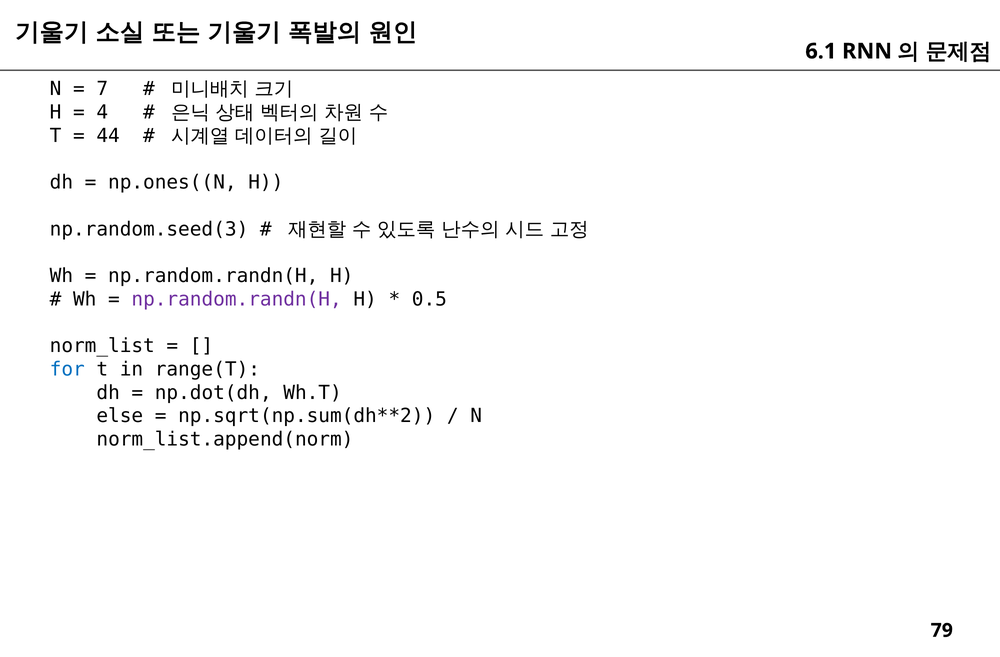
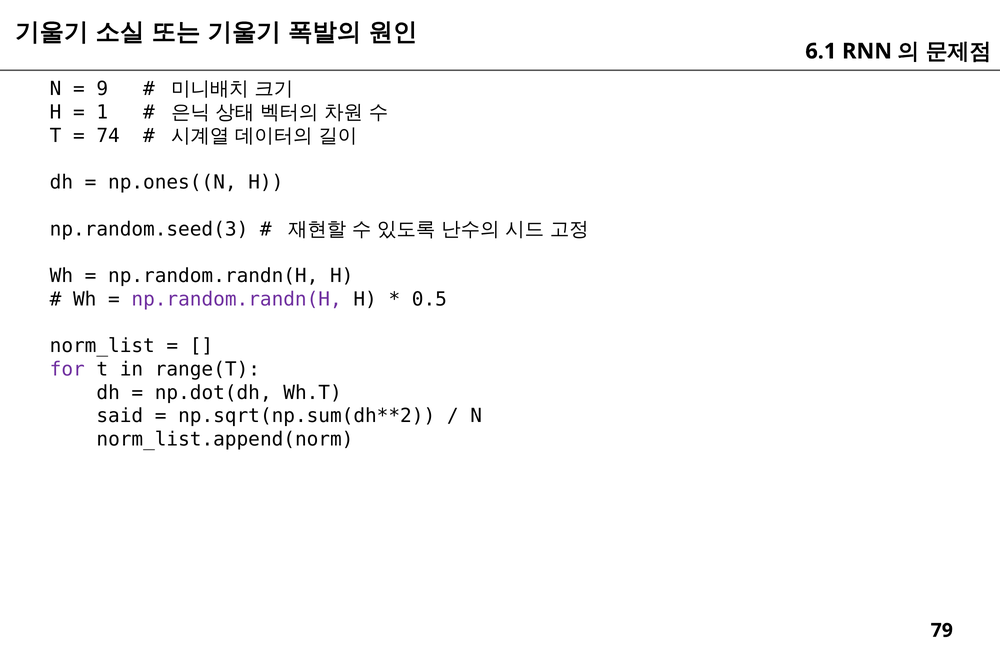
7: 7 -> 9
4: 4 -> 1
44: 44 -> 74
for colour: blue -> purple
else: else -> said
